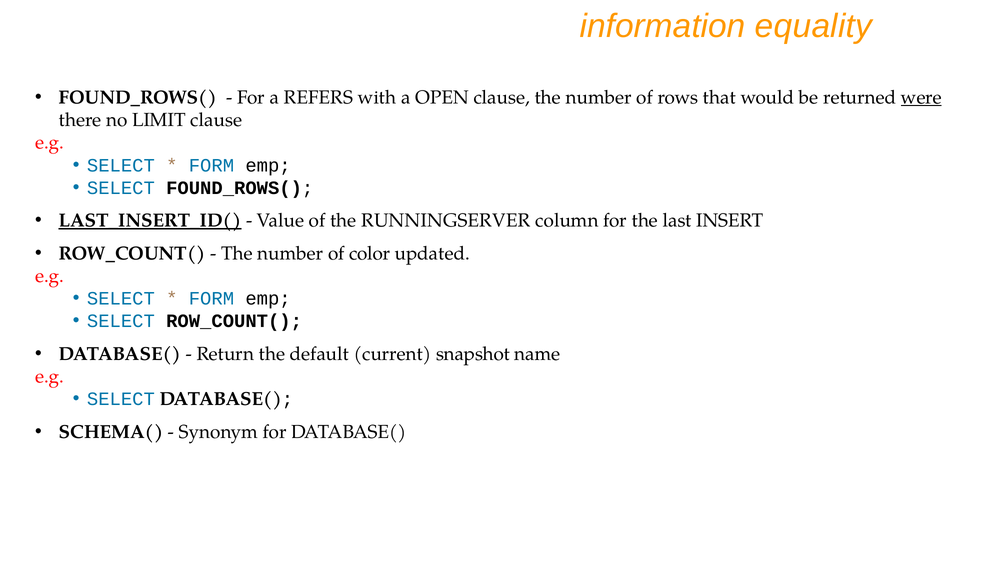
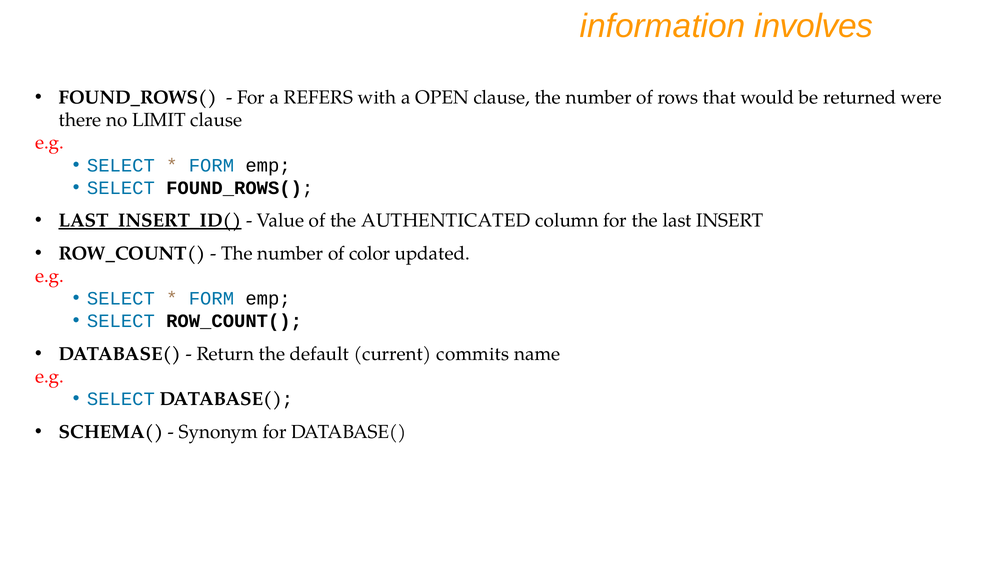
equality: equality -> involves
were underline: present -> none
RUNNINGSERVER: RUNNINGSERVER -> AUTHENTICATED
snapshot: snapshot -> commits
